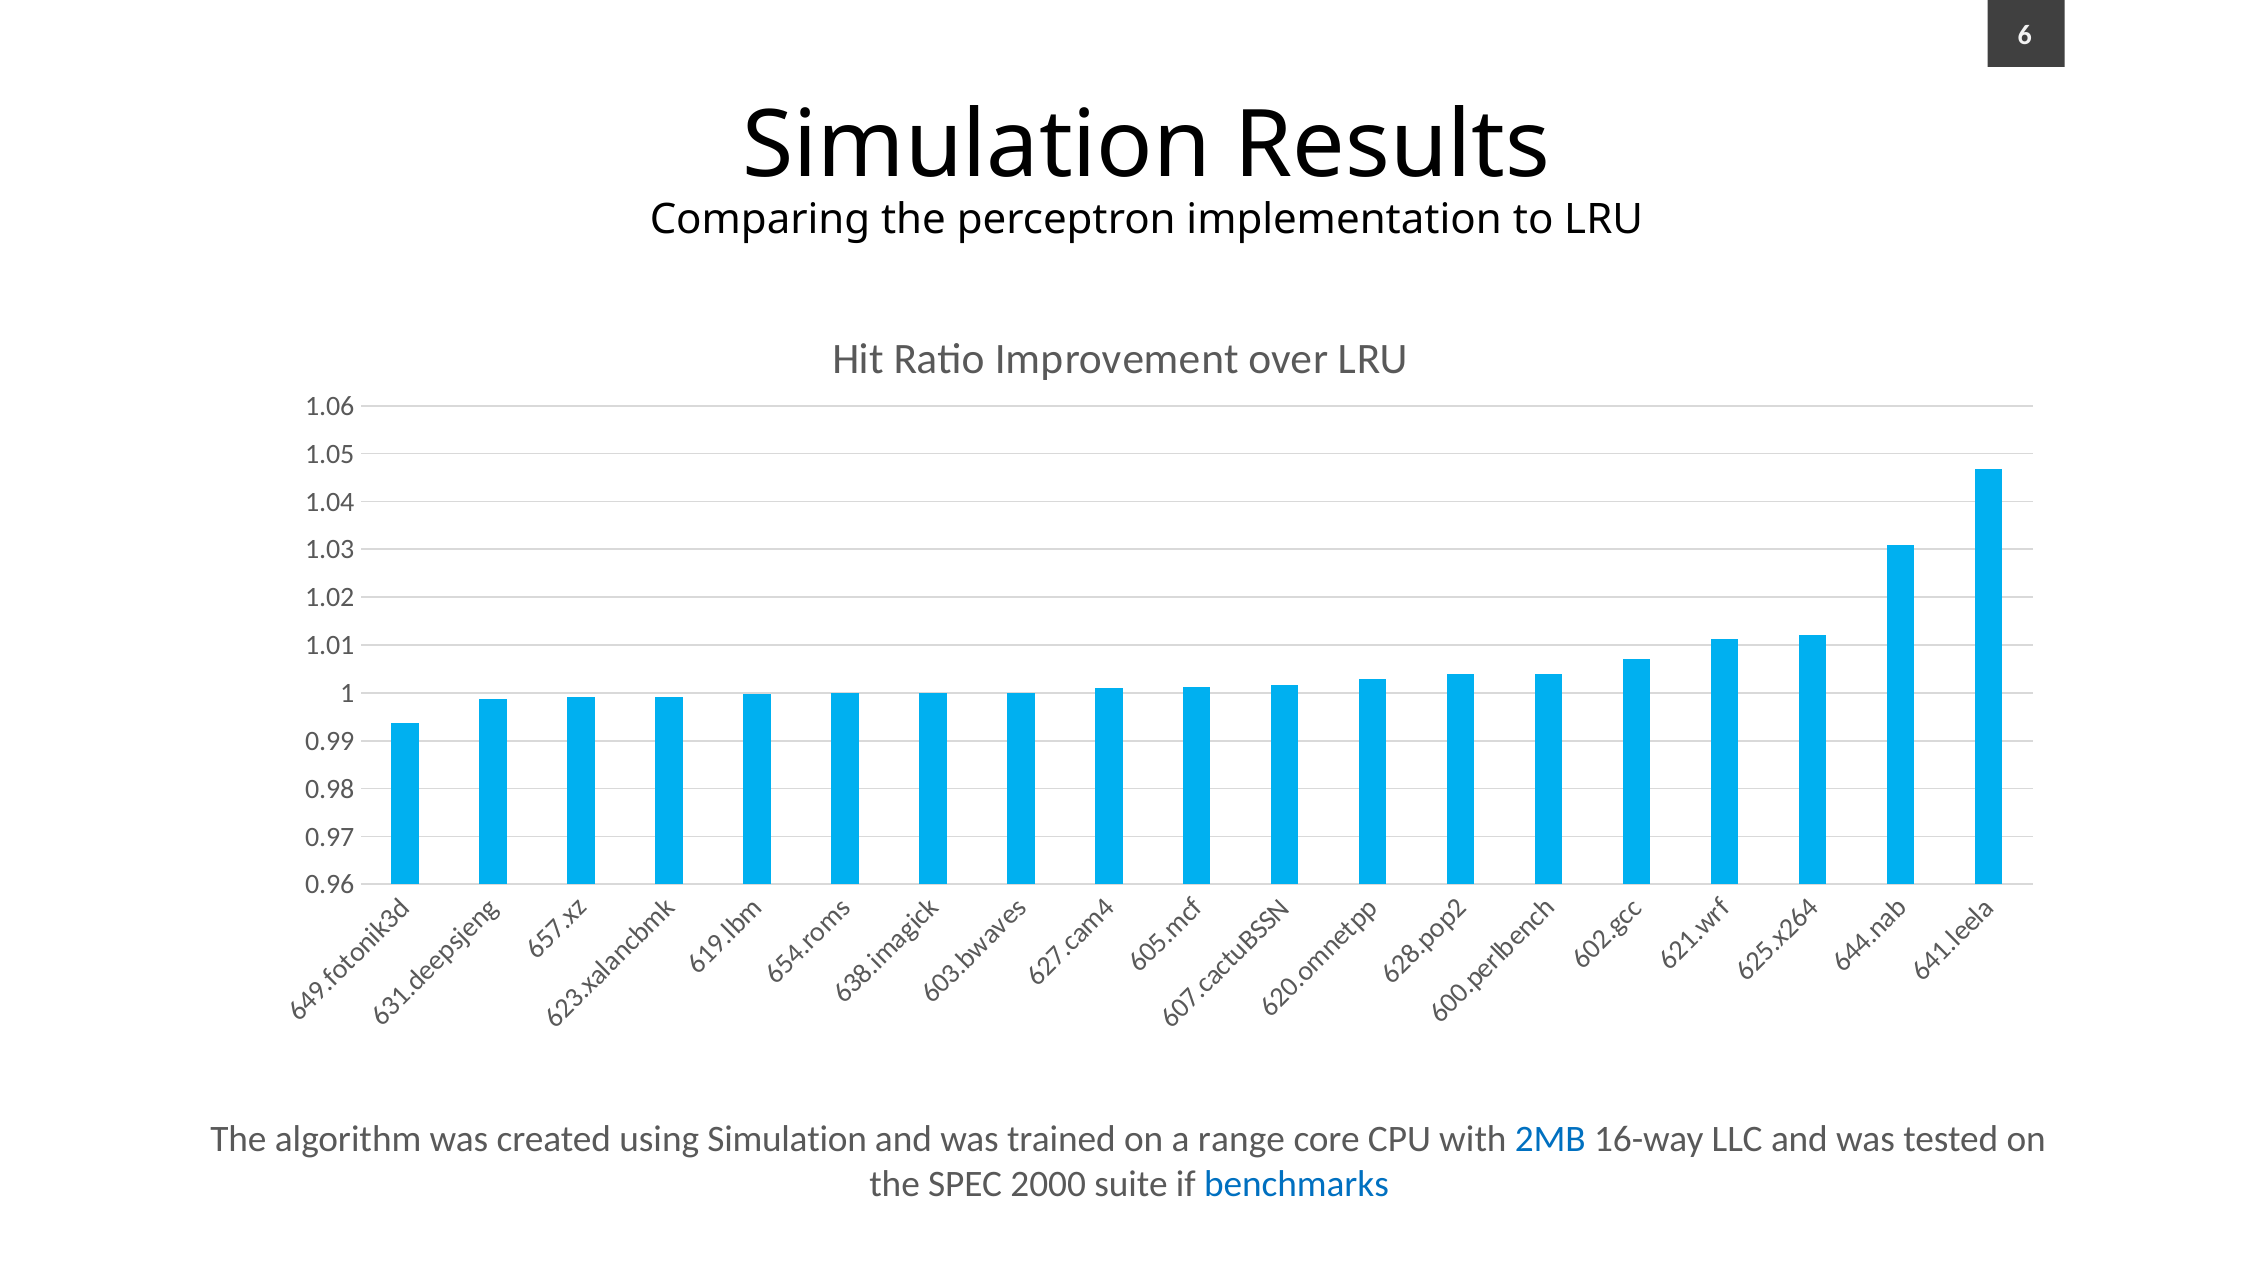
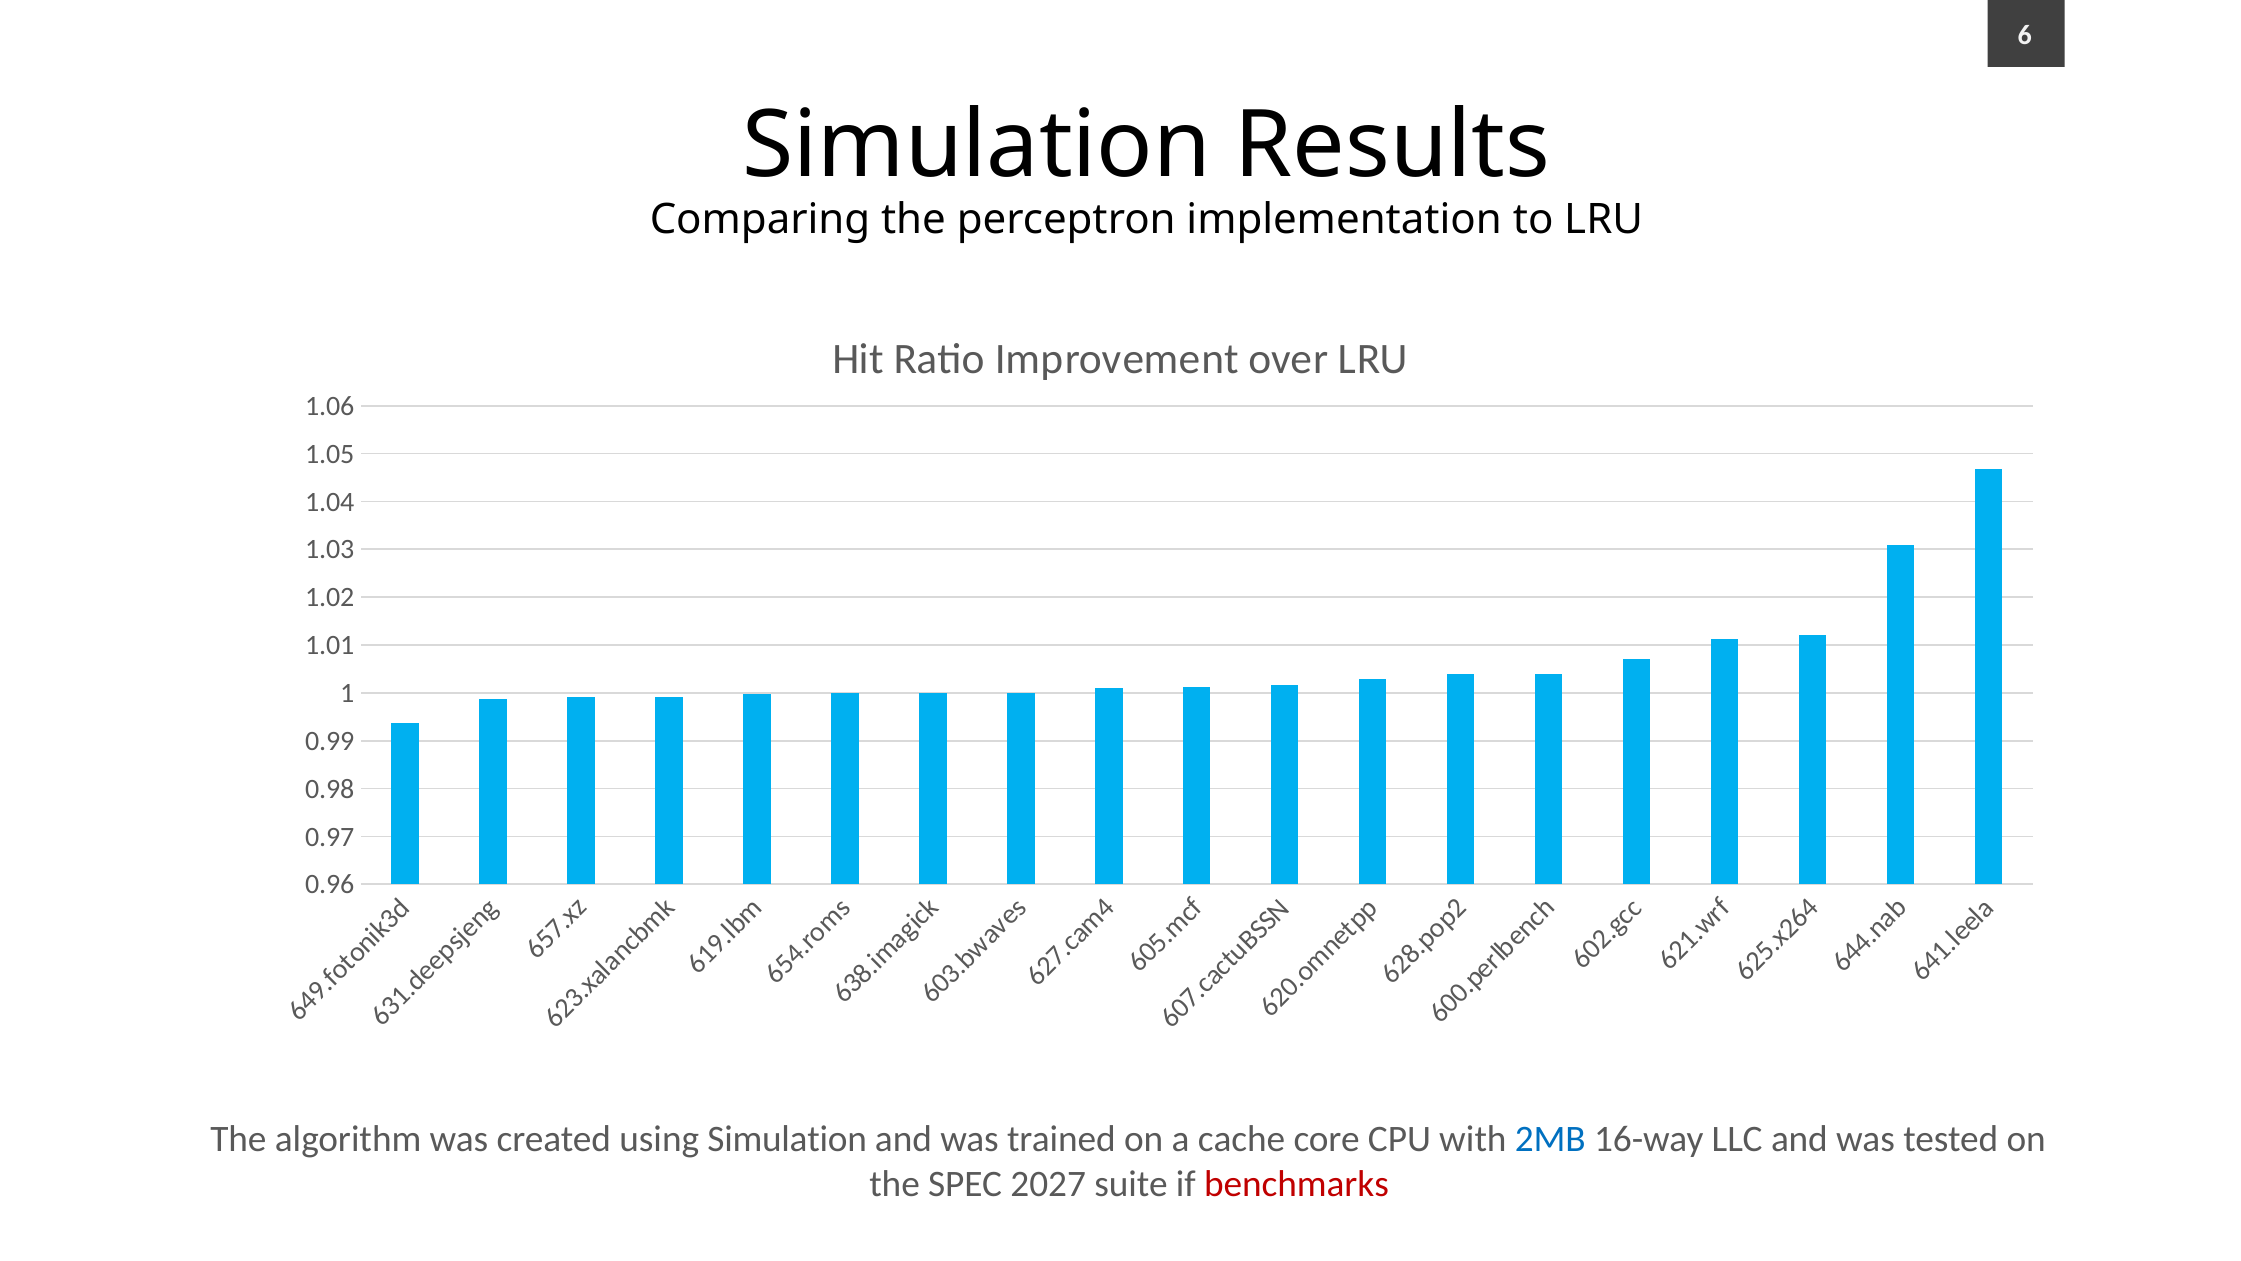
range: range -> cache
2000: 2000 -> 2027
benchmarks colour: blue -> red
